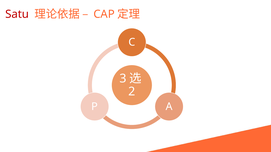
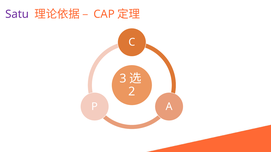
Satu colour: red -> purple
